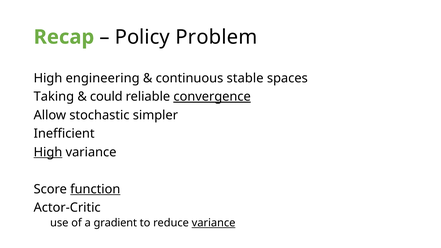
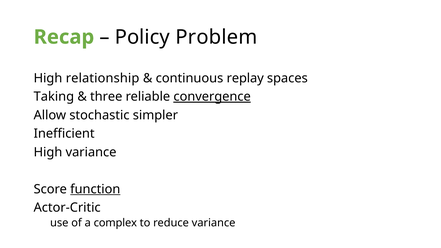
engineering: engineering -> relationship
stable: stable -> replay
could: could -> three
High at (48, 152) underline: present -> none
gradient: gradient -> complex
variance at (214, 223) underline: present -> none
